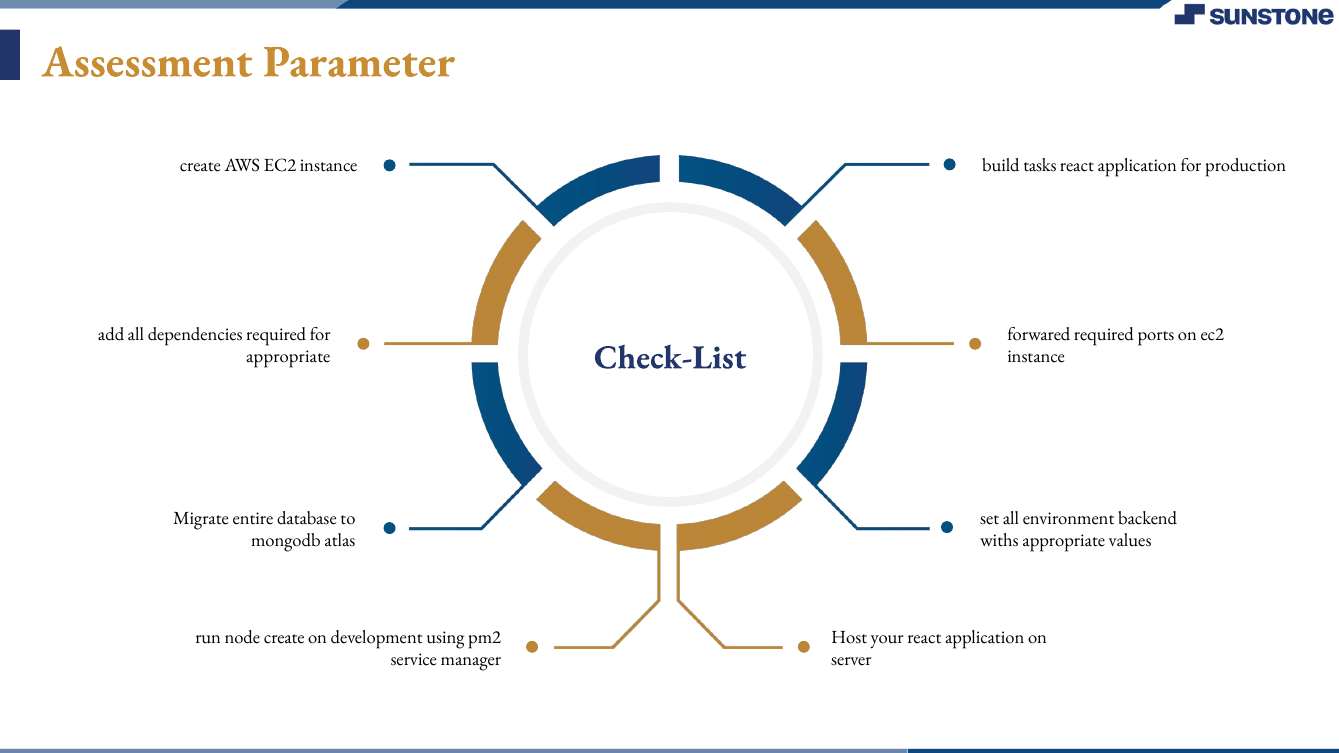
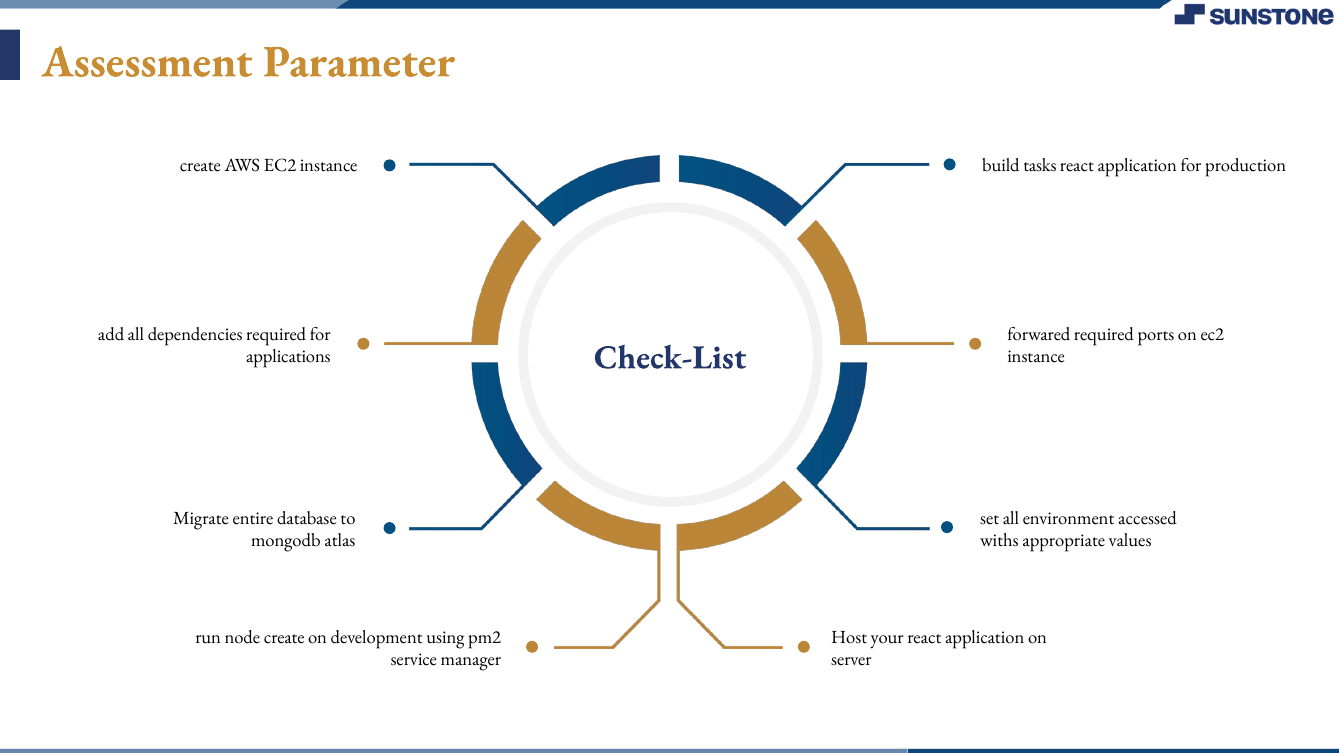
appropriate at (288, 356): appropriate -> applications
backend: backend -> accessed
